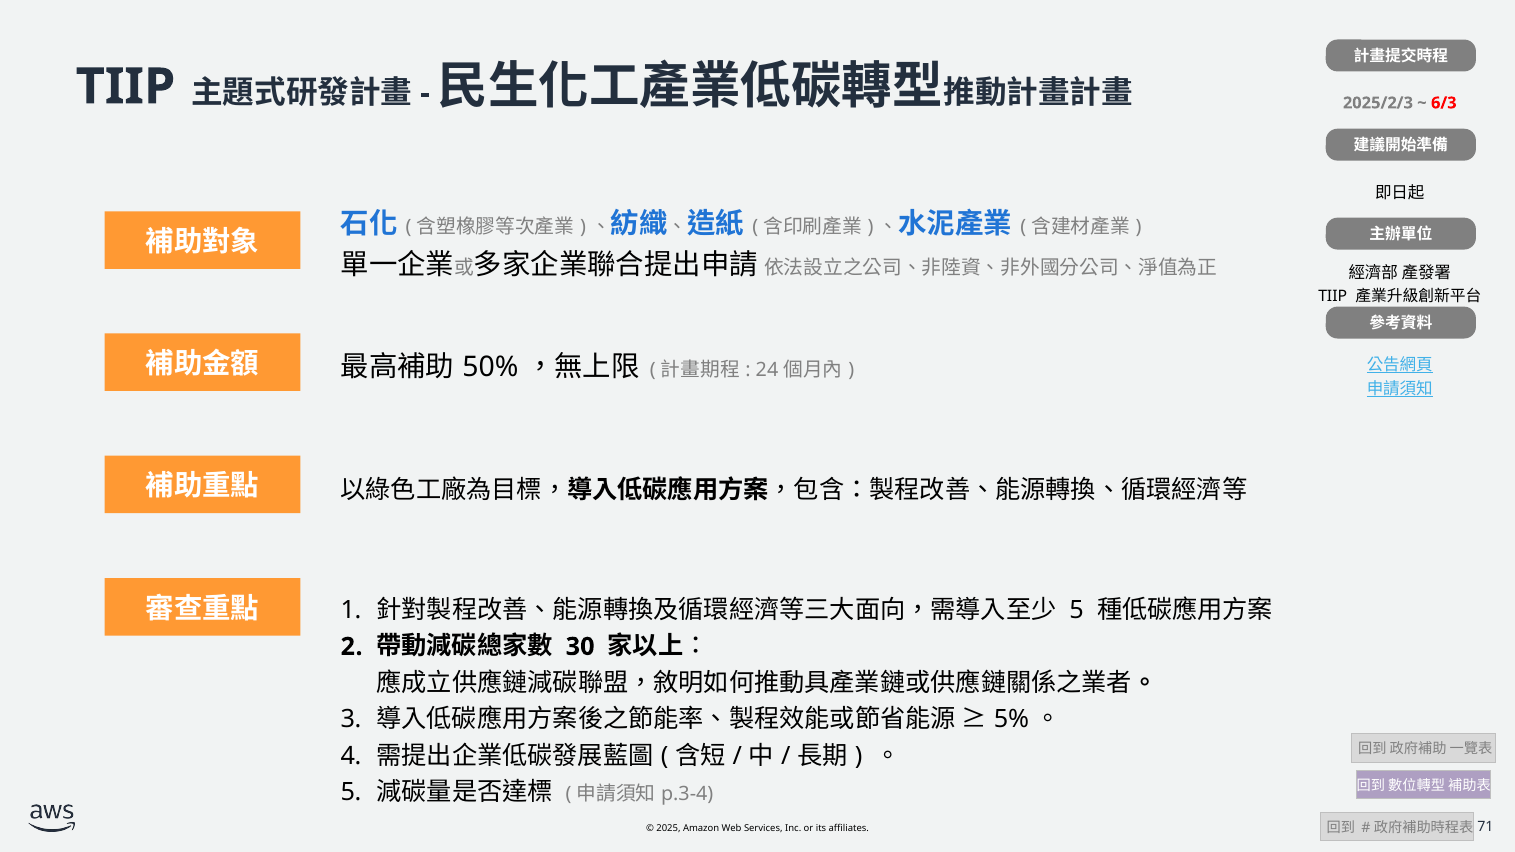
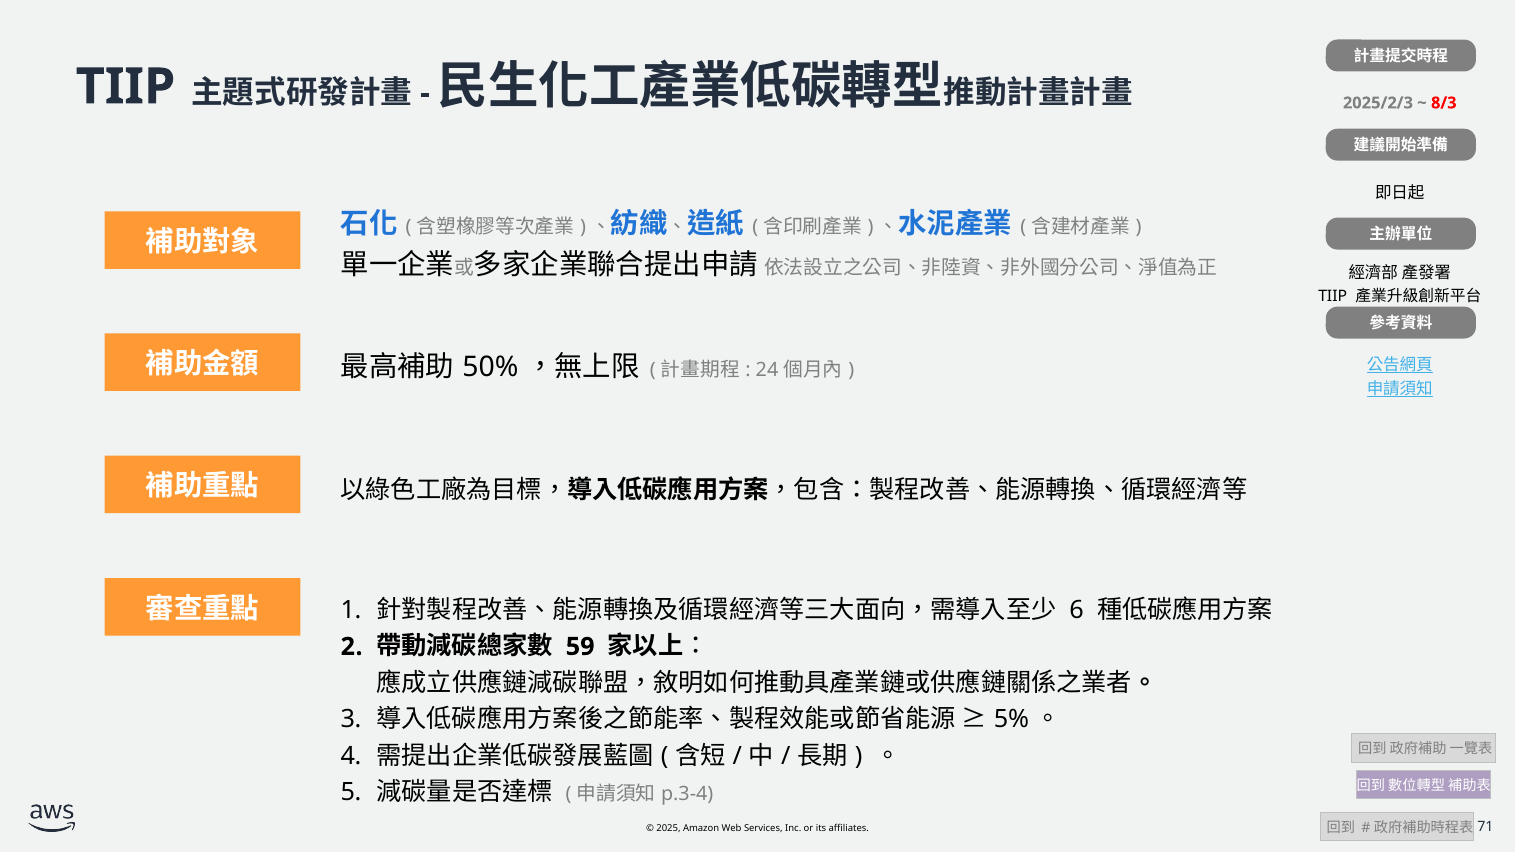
6/3: 6/3 -> 8/3
5 at (1077, 610): 5 -> 6
30: 30 -> 59
